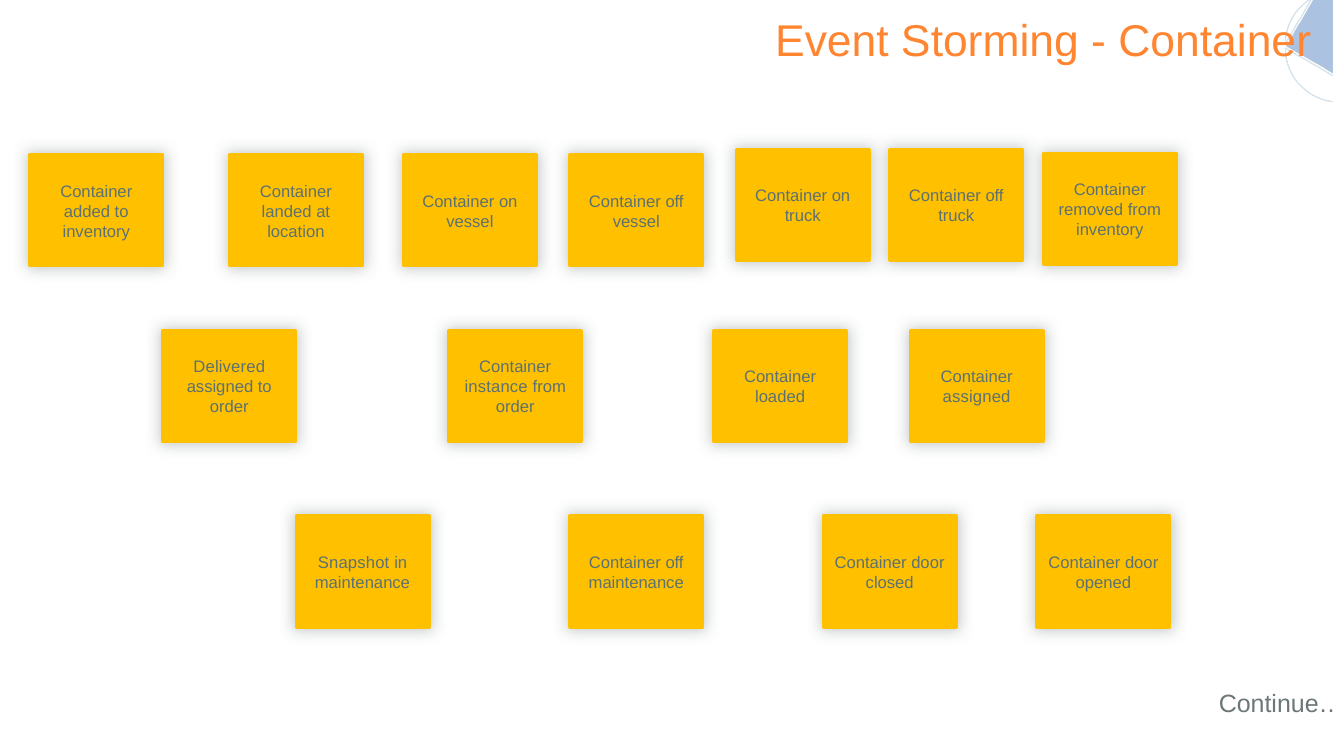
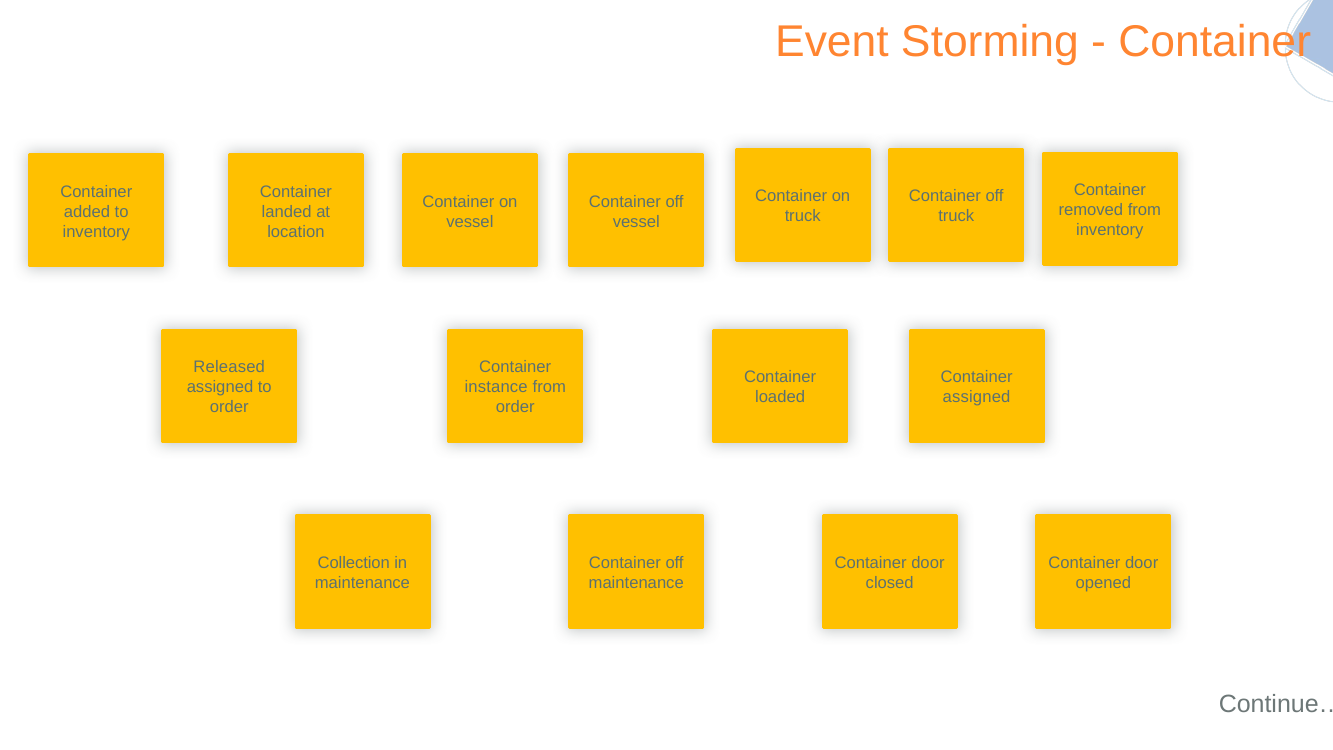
Delivered: Delivered -> Released
Snapshot: Snapshot -> Collection
